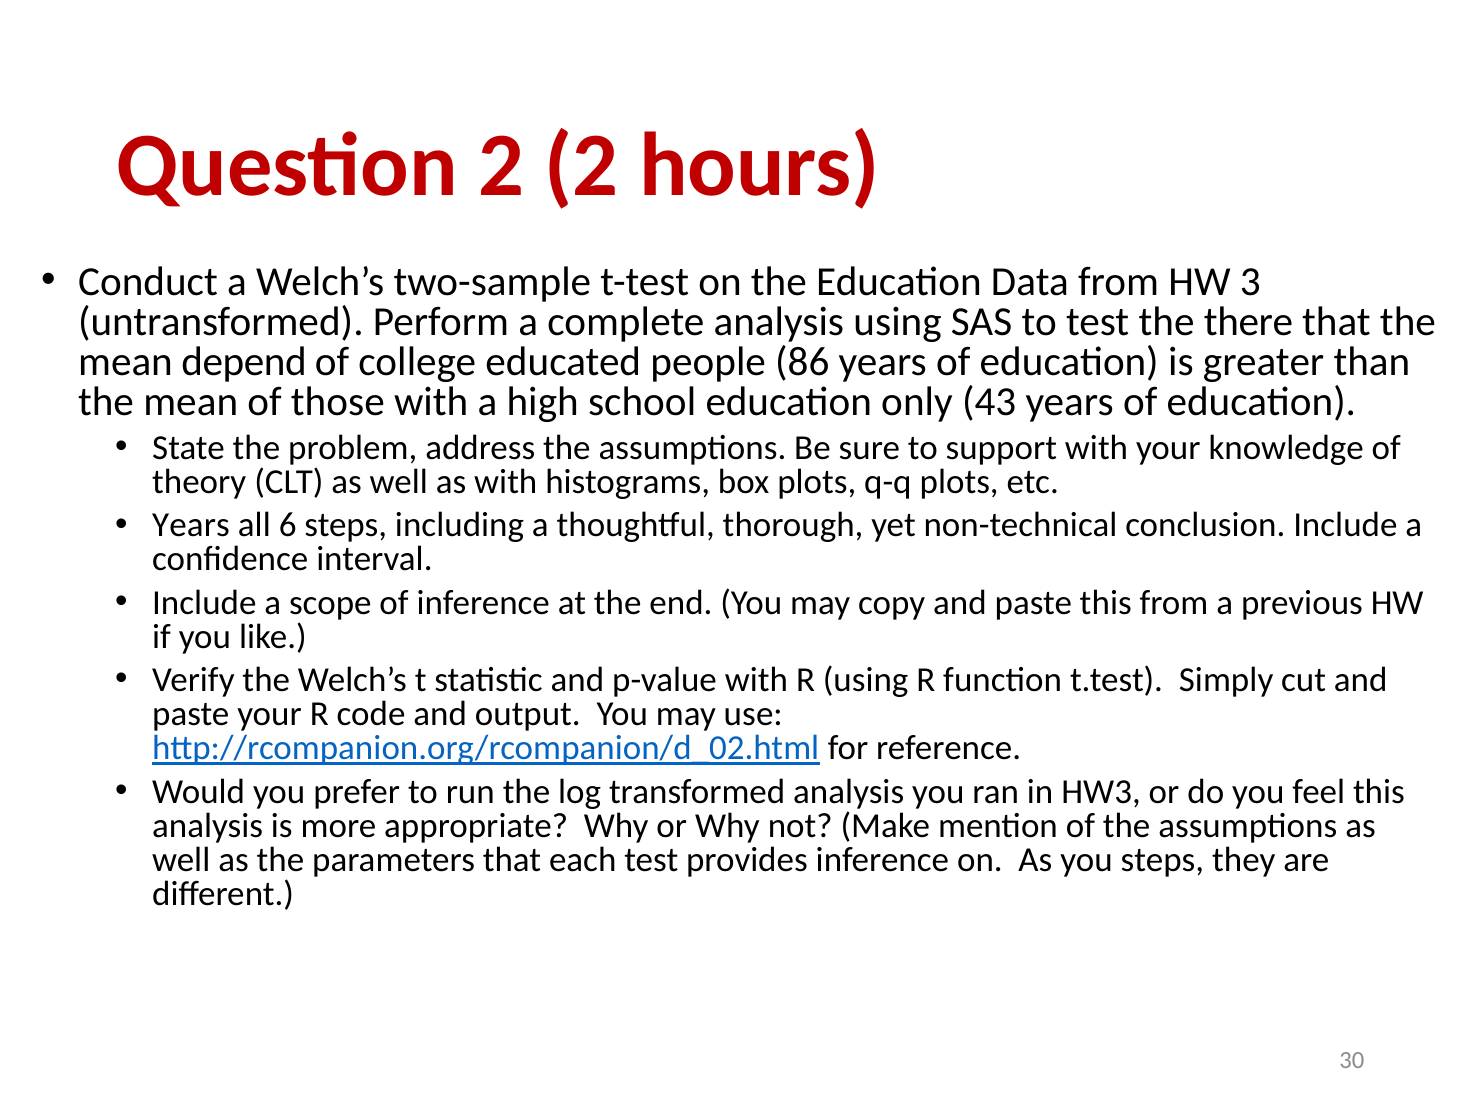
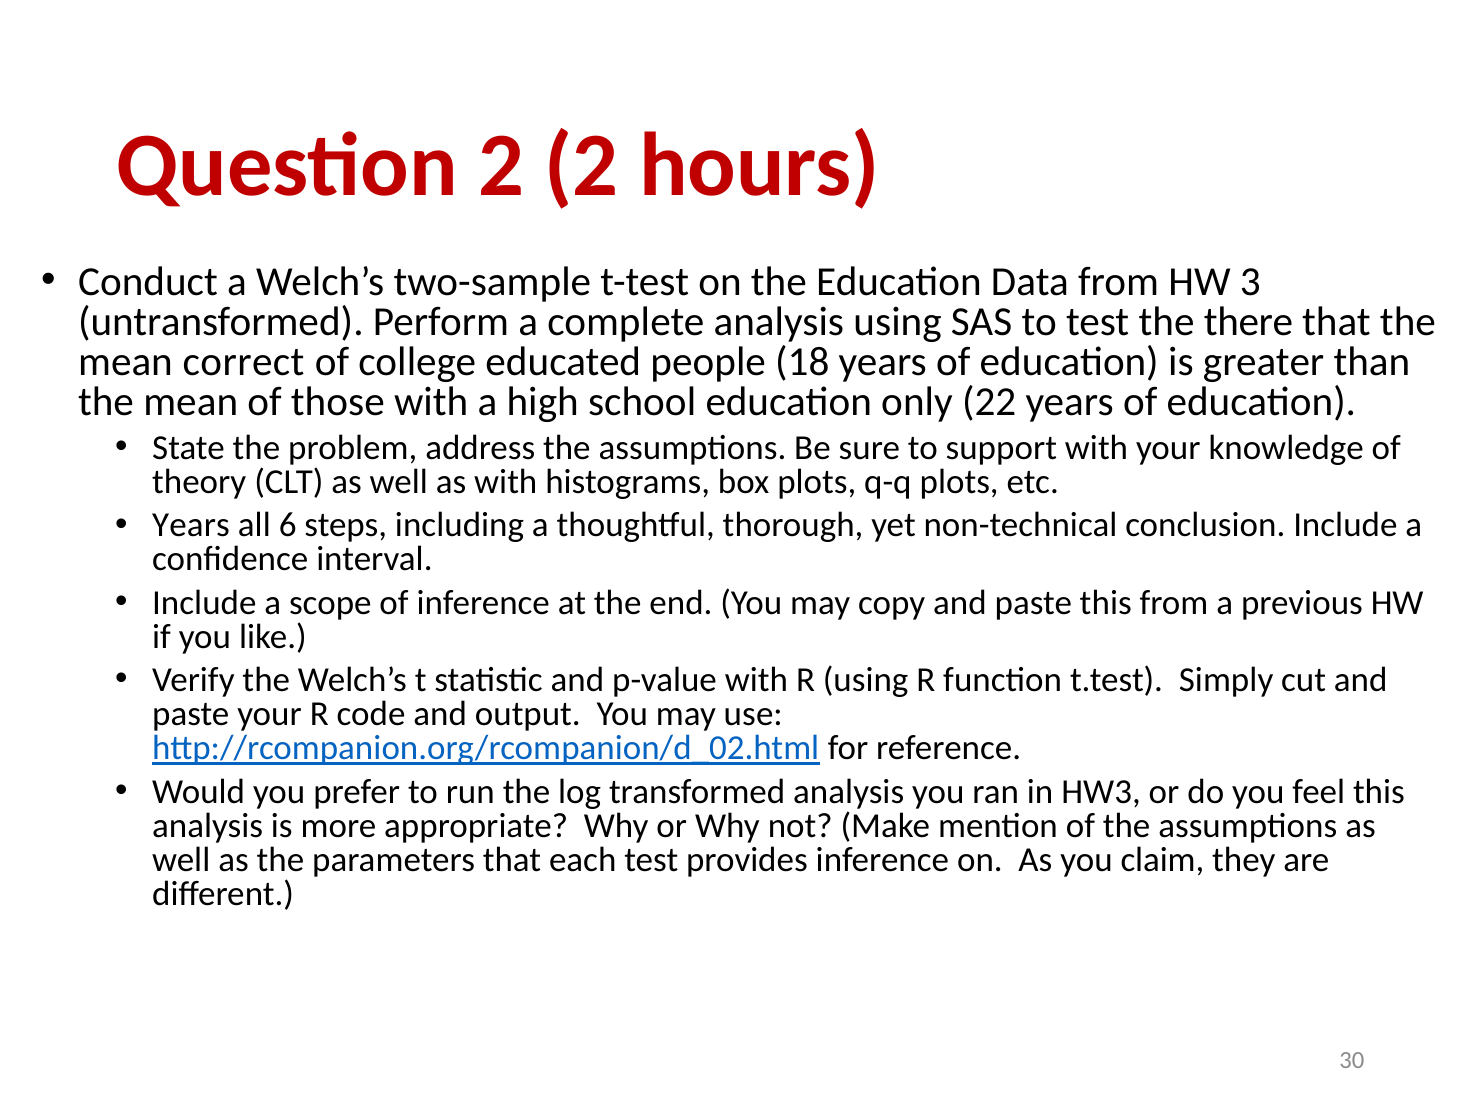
depend: depend -> correct
86: 86 -> 18
43: 43 -> 22
you steps: steps -> claim
